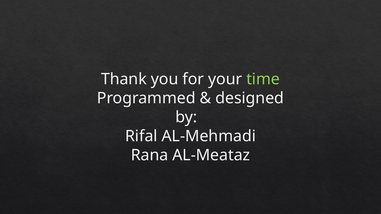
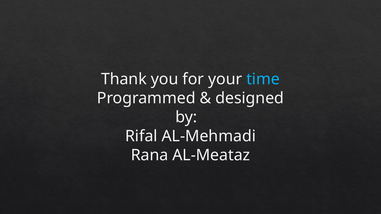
time colour: light green -> light blue
